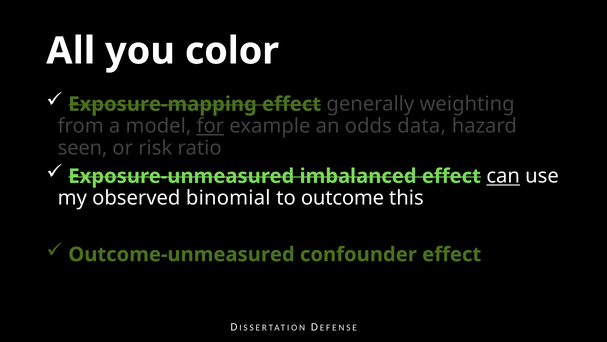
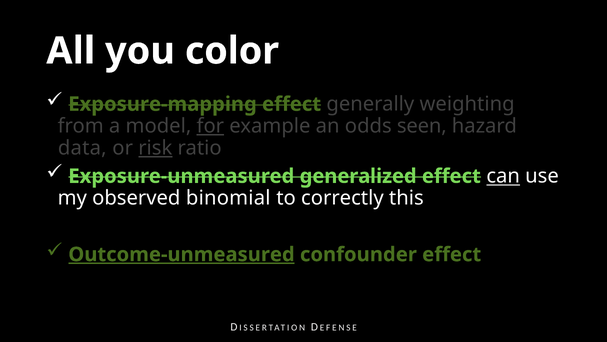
data: data -> seen
seen: seen -> data
risk underline: none -> present
imbalanced: imbalanced -> generalized
outcome: outcome -> correctly
Outcome-unmeasured underline: none -> present
